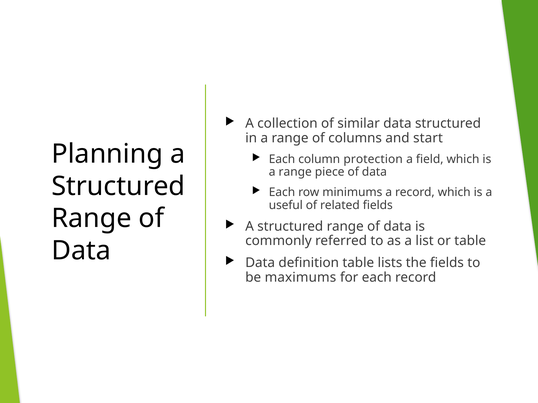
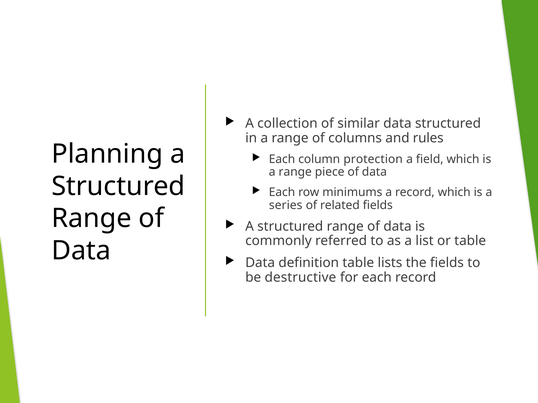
start: start -> rules
useful: useful -> series
maximums: maximums -> destructive
